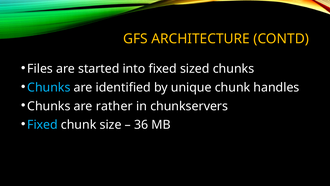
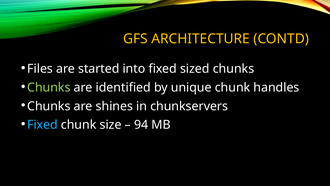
Chunks at (49, 87) colour: light blue -> light green
rather: rather -> shines
36: 36 -> 94
